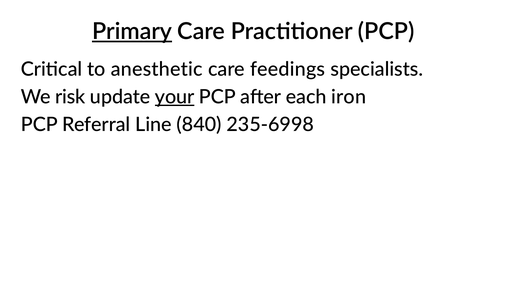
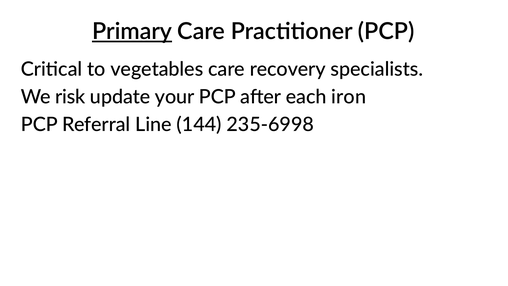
anesthetic: anesthetic -> vegetables
feedings: feedings -> recovery
your underline: present -> none
840: 840 -> 144
